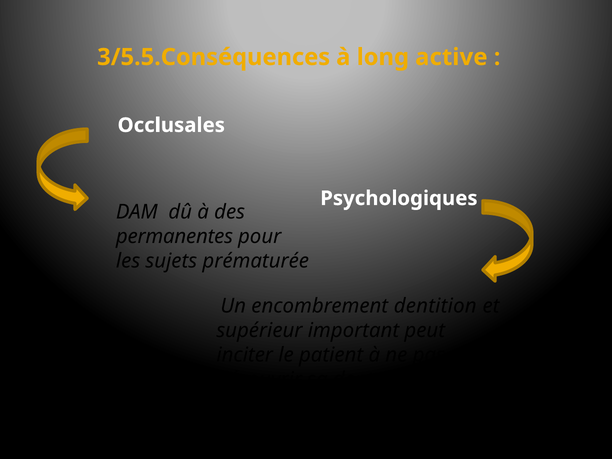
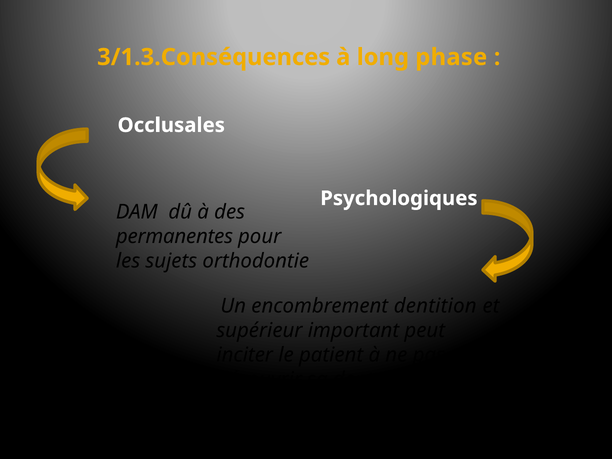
3/5.5.Conséquences: 3/5.5.Conséquences -> 3/1.3.Conséquences
active: active -> phase
prématurée: prématurée -> orthodontie
